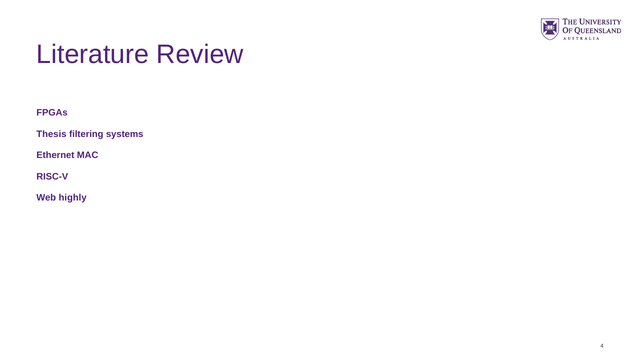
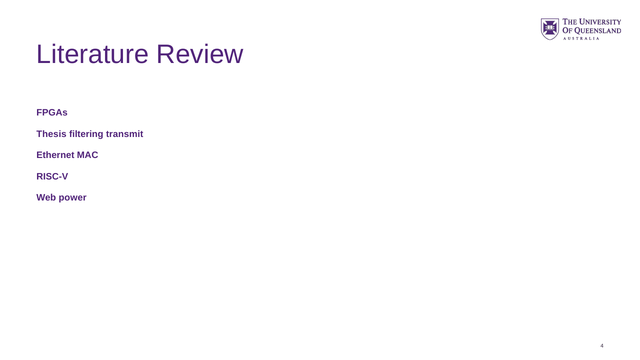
systems: systems -> transmit
highly: highly -> power
